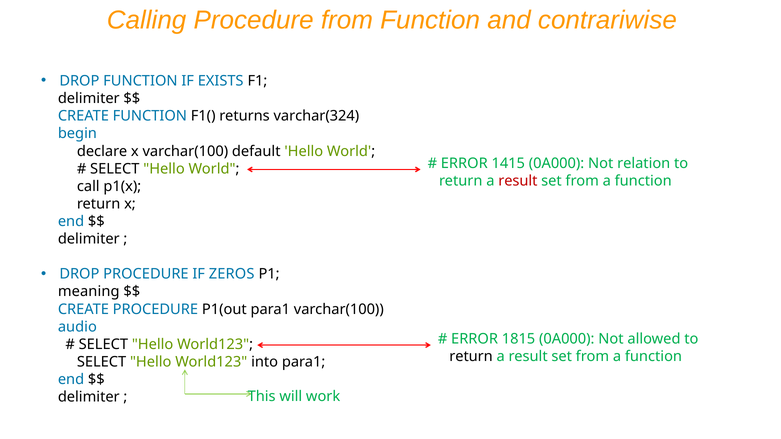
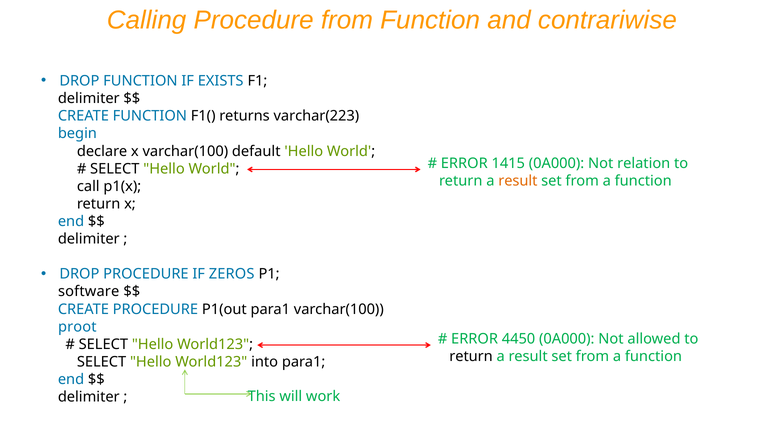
varchar(324: varchar(324 -> varchar(223
result at (518, 181) colour: red -> orange
meaning: meaning -> software
audio: audio -> proot
1815: 1815 -> 4450
